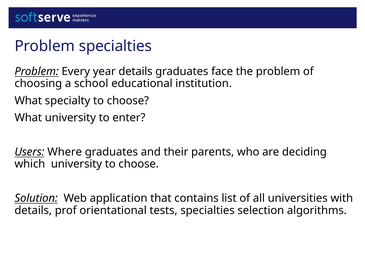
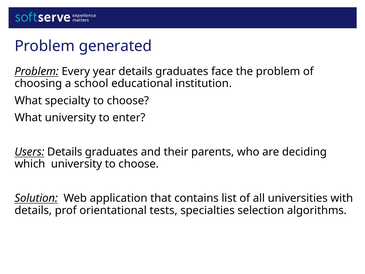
Problem specialties: specialties -> generated
Users Where: Where -> Details
